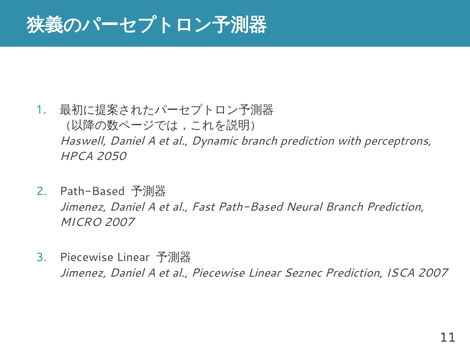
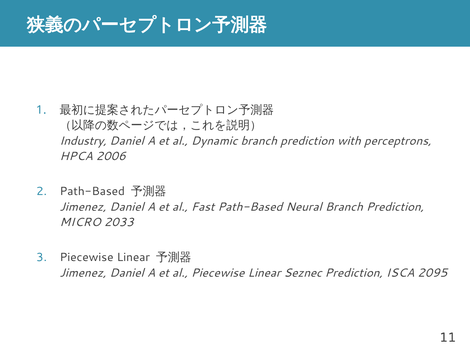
Haswell: Haswell -> Industry
2050: 2050 -> 2006
MICRO 2007: 2007 -> 2033
ISCA 2007: 2007 -> 2095
